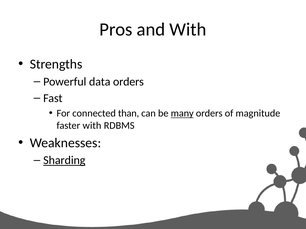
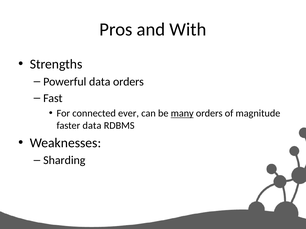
than: than -> ever
faster with: with -> data
Sharding underline: present -> none
